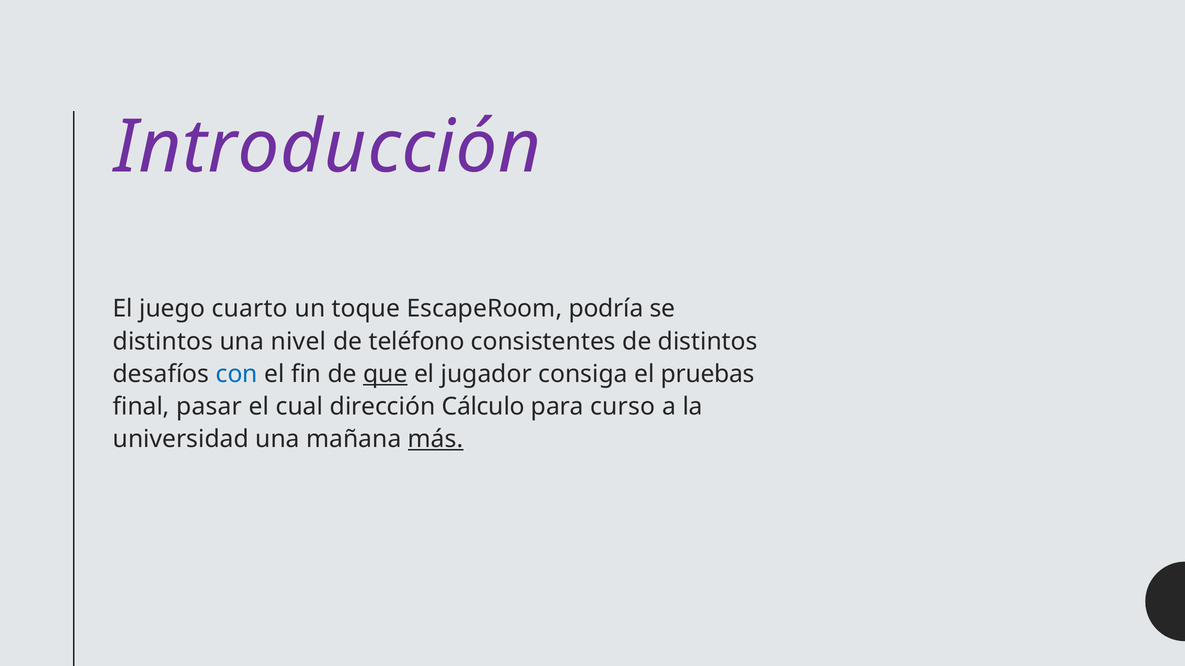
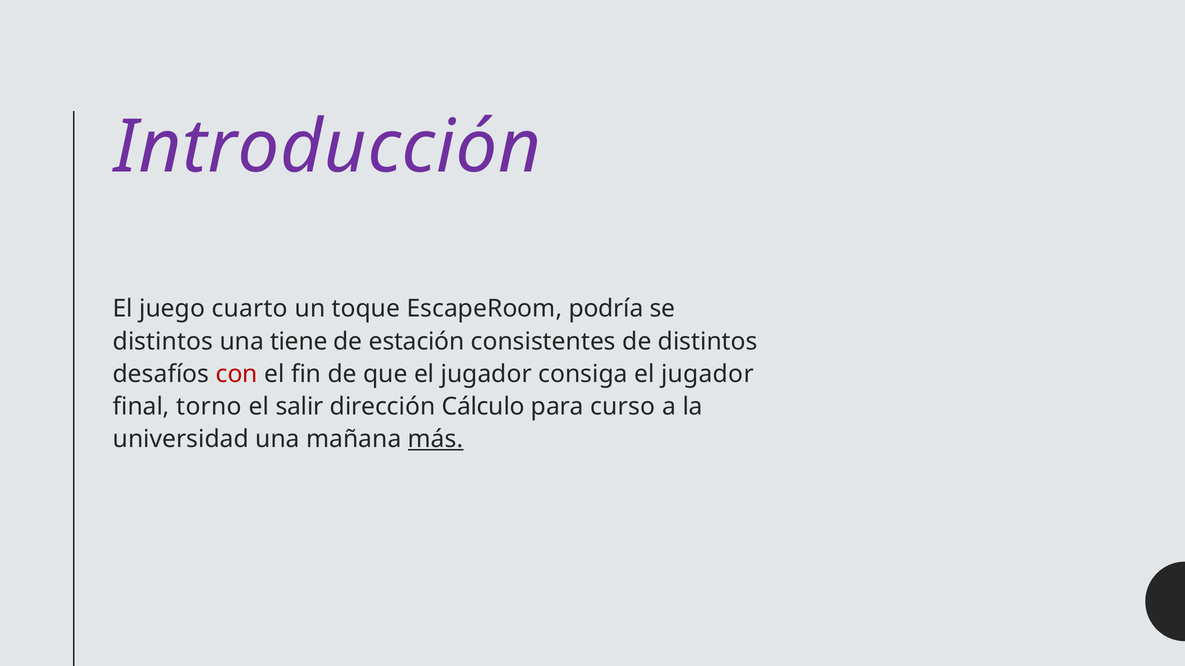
nivel: nivel -> tiene
teléfono: teléfono -> estación
con colour: blue -> red
que underline: present -> none
consiga el pruebas: pruebas -> jugador
pasar: pasar -> torno
cual: cual -> salir
